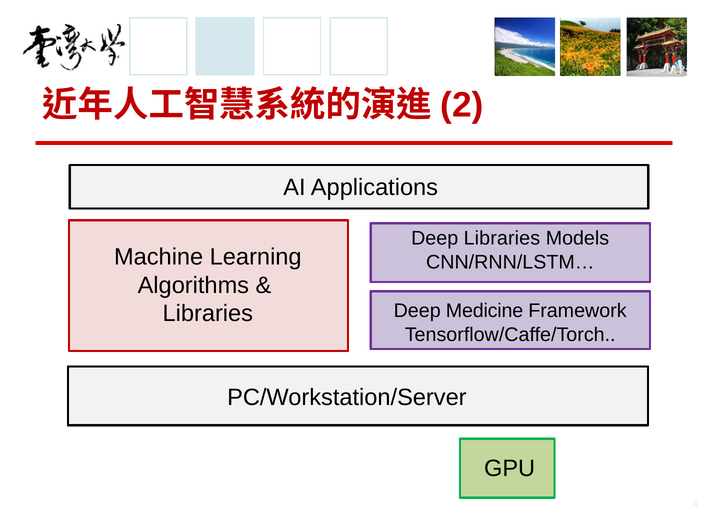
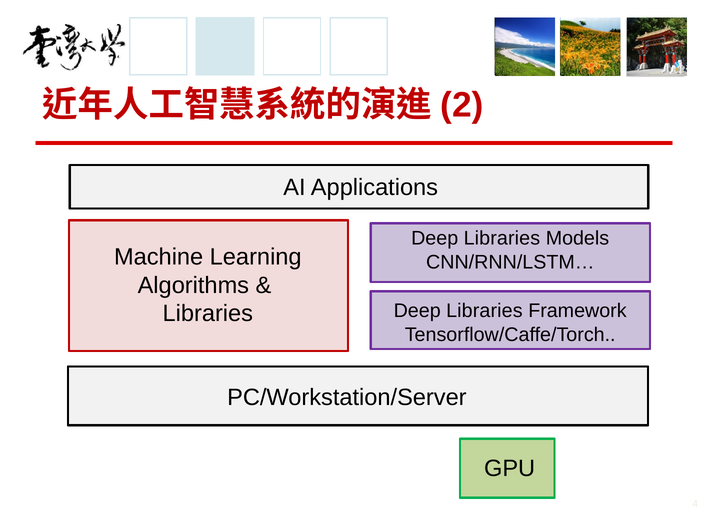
Medicine at (485, 311): Medicine -> Libraries
